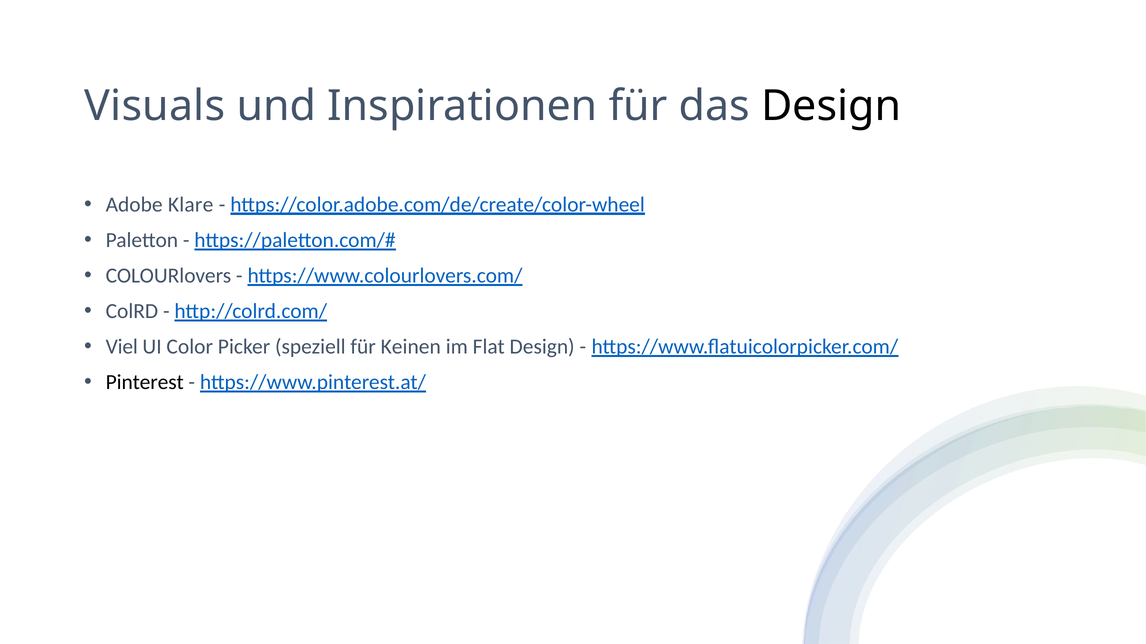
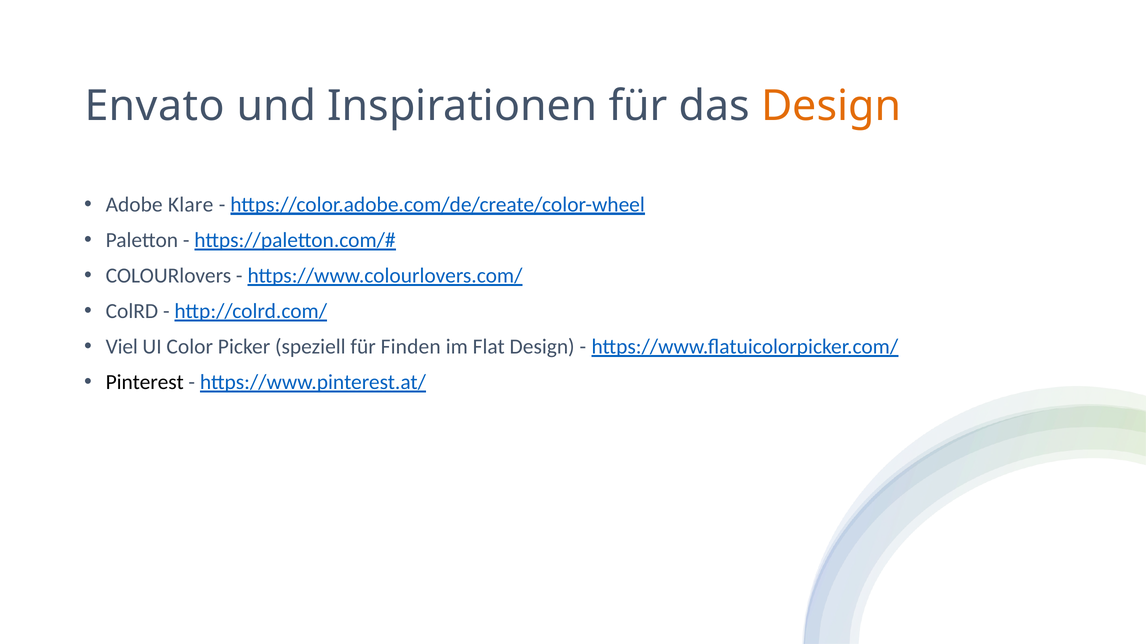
Visuals: Visuals -> Envato
Design at (831, 106) colour: black -> orange
Keinen: Keinen -> Finden
